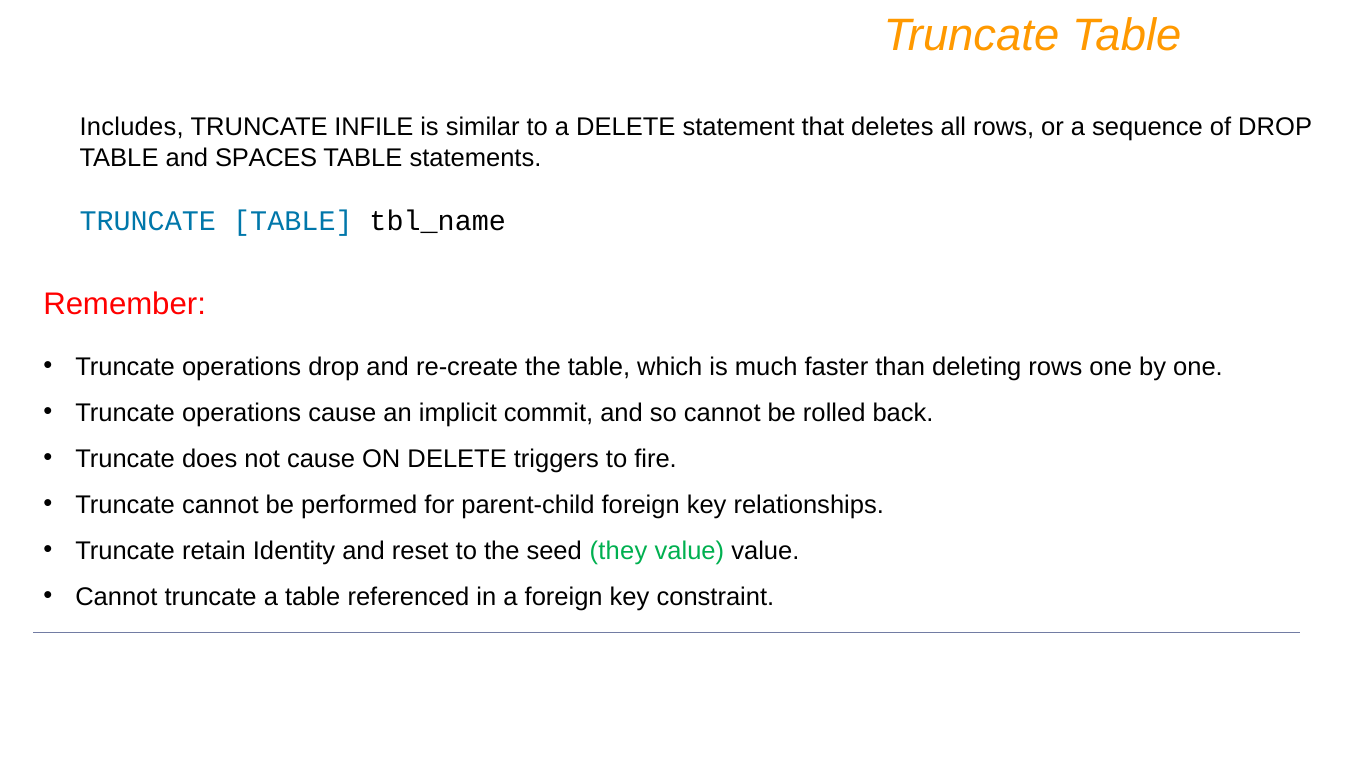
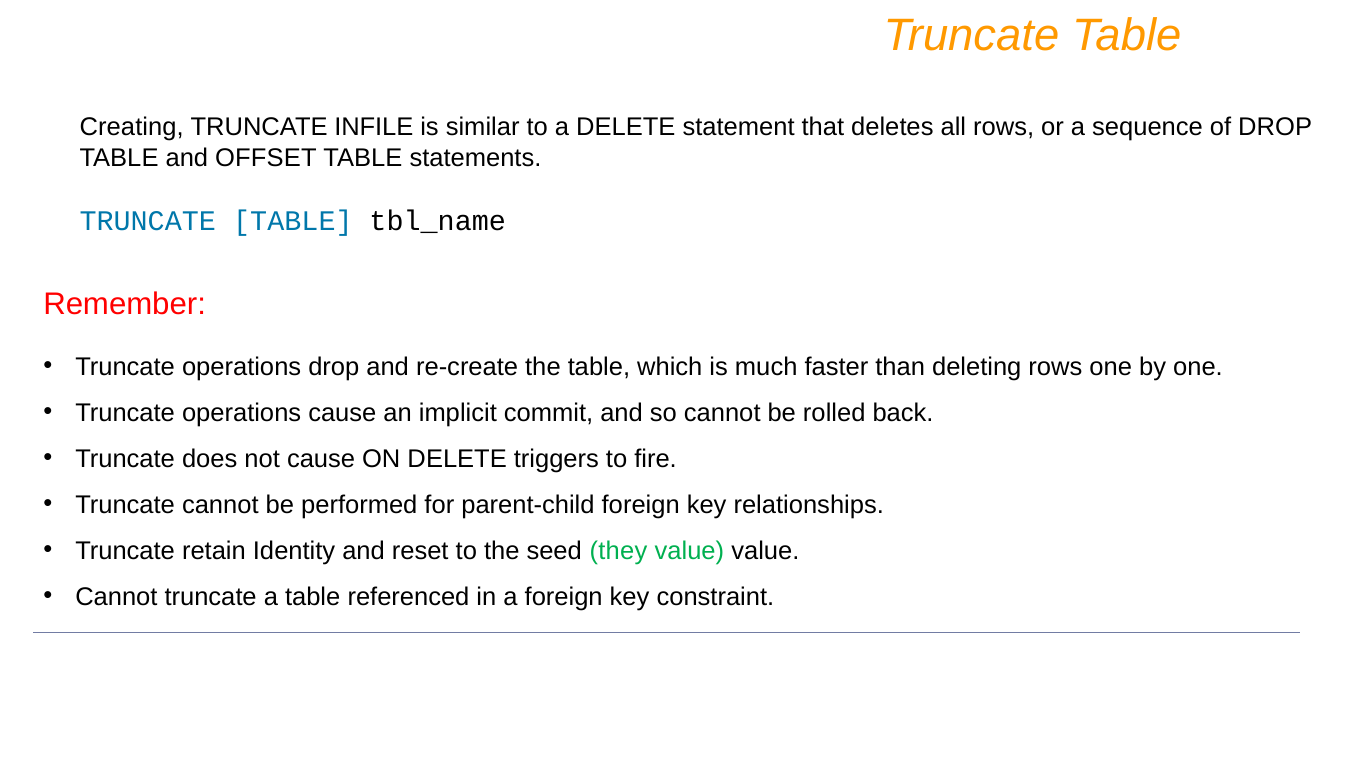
Includes: Includes -> Creating
SPACES: SPACES -> OFFSET
